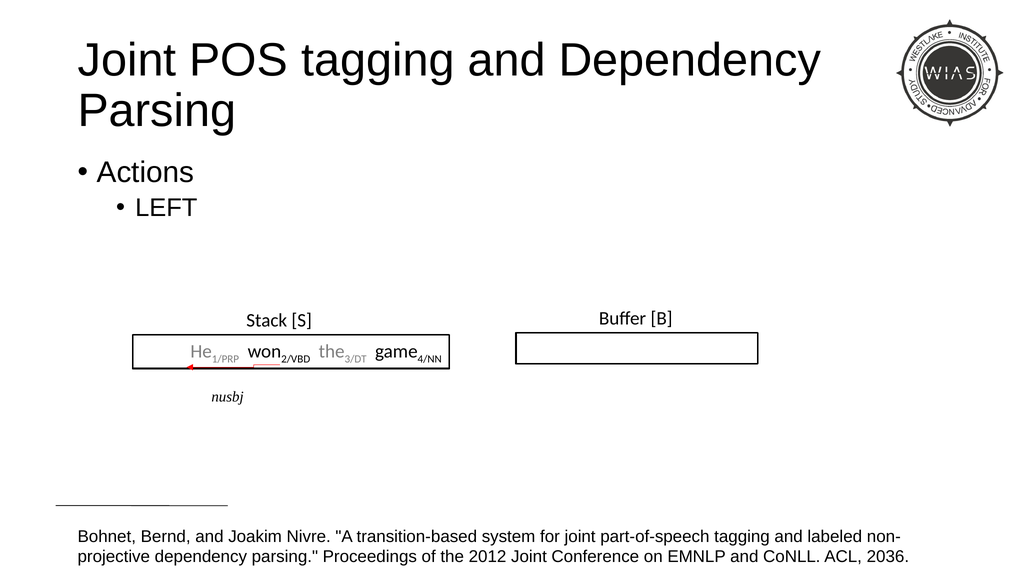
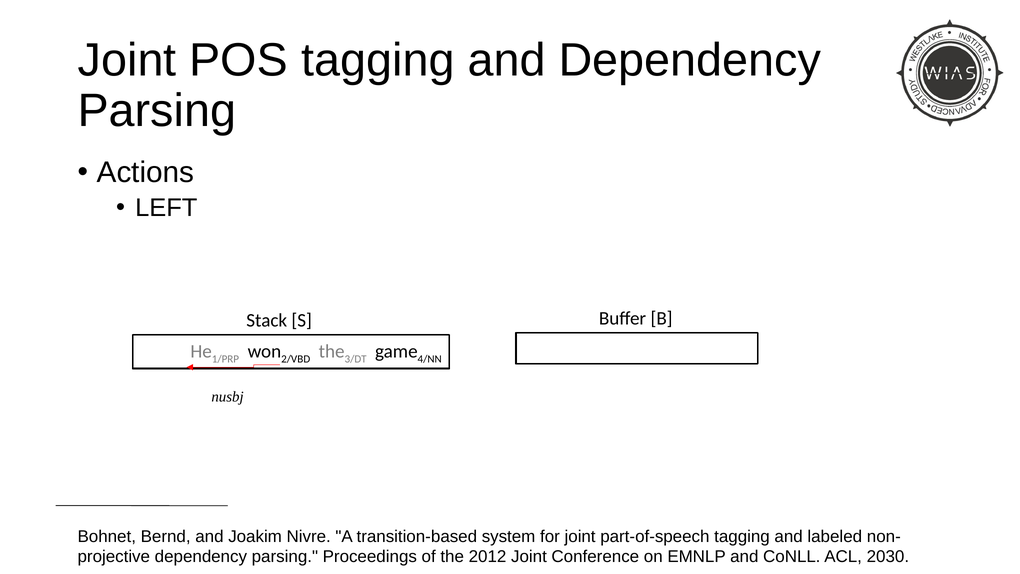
2036: 2036 -> 2030
